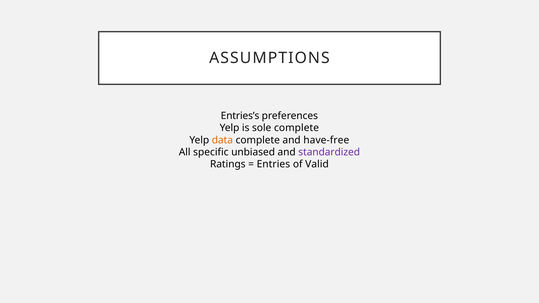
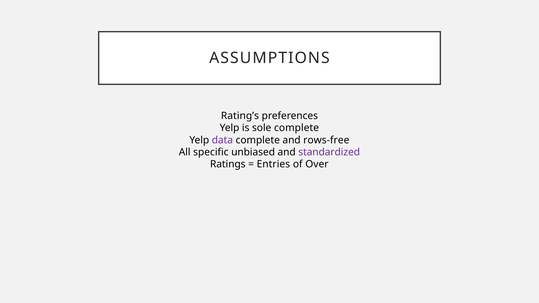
Entries’s: Entries’s -> Rating’s
data colour: orange -> purple
have-free: have-free -> rows-free
Valid: Valid -> Over
